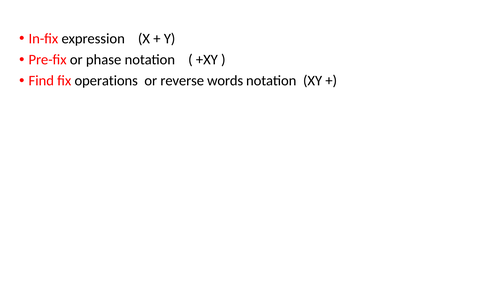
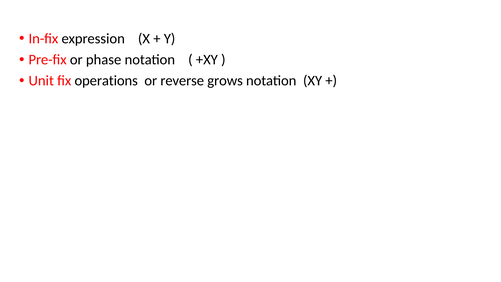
Find: Find -> Unit
words: words -> grows
